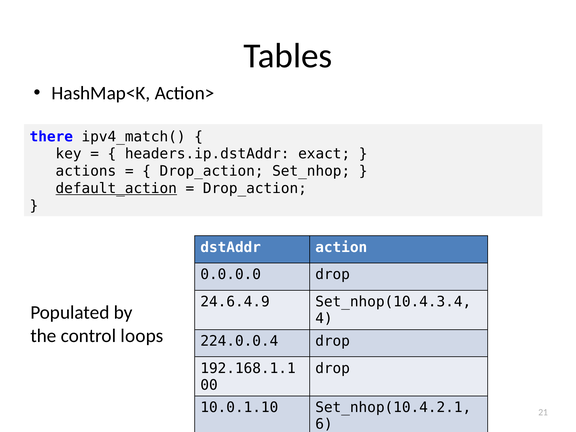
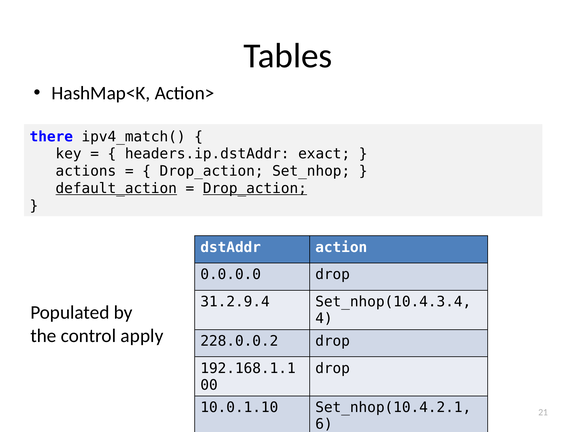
Drop_action at (255, 188) underline: none -> present
24.6.4.9: 24.6.4.9 -> 31.2.9.4
loops: loops -> apply
224.0.0.4: 224.0.0.4 -> 228.0.0.2
